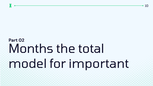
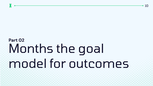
total: total -> goal
important: important -> outcomes
